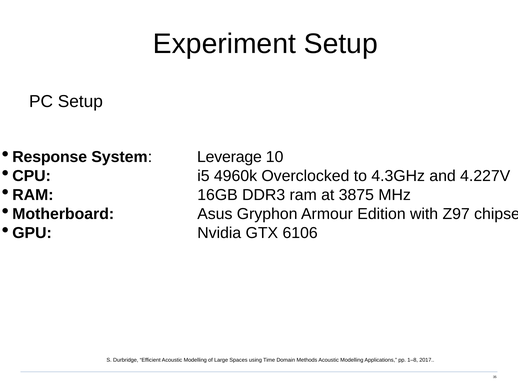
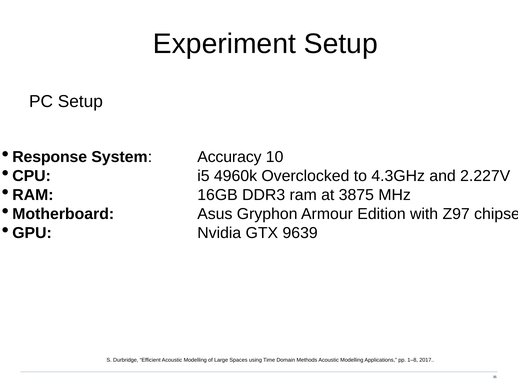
Leverage: Leverage -> Accuracy
4.227V: 4.227V -> 2.227V
6106: 6106 -> 9639
